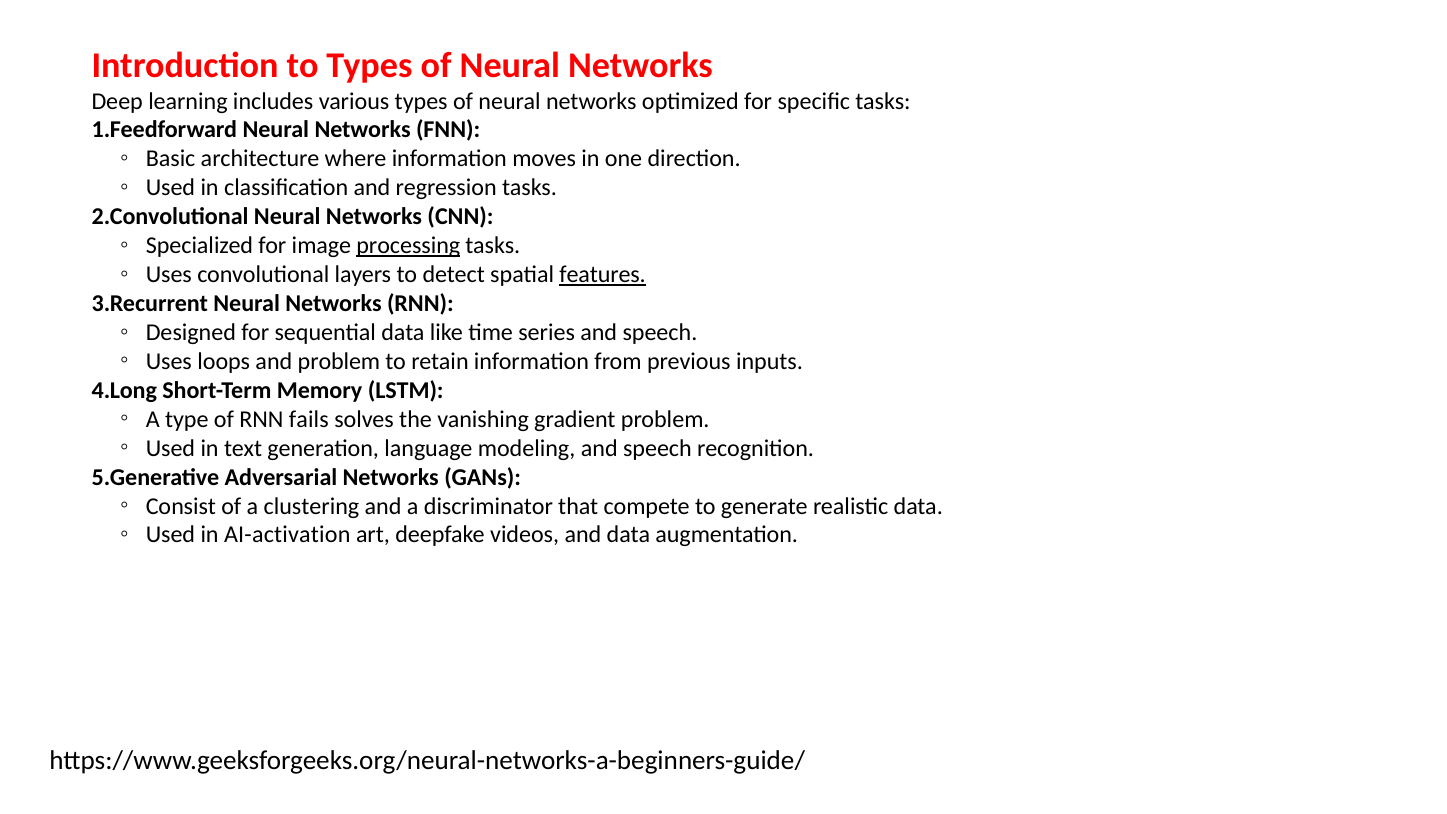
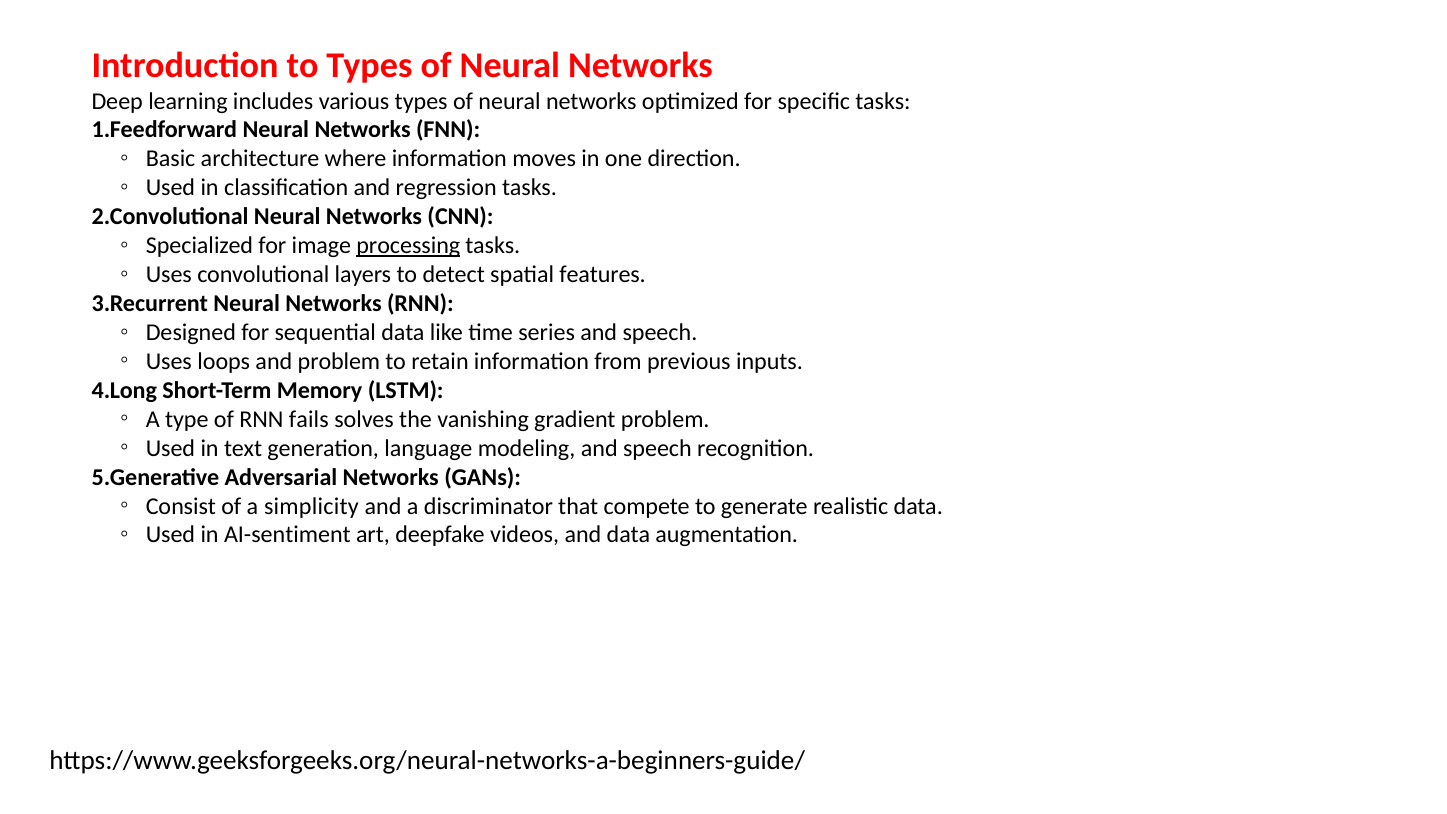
features underline: present -> none
clustering: clustering -> simplicity
AI-activation: AI-activation -> AI-sentiment
